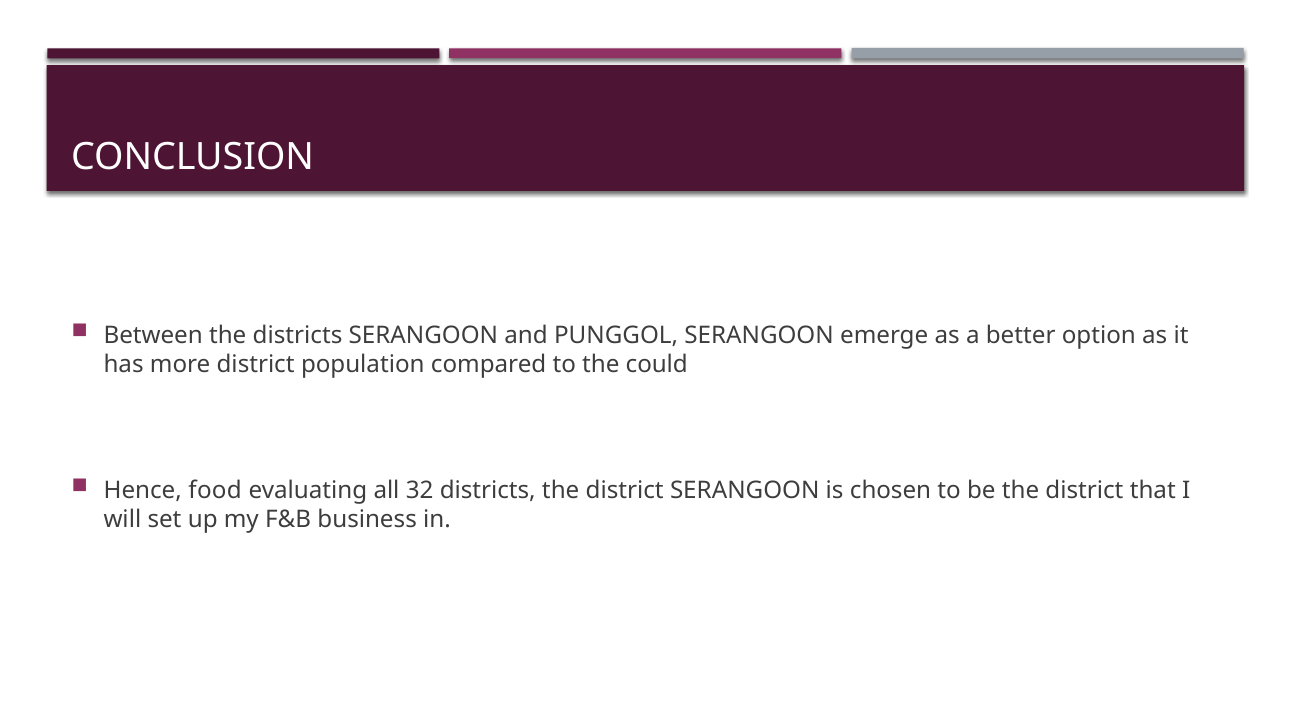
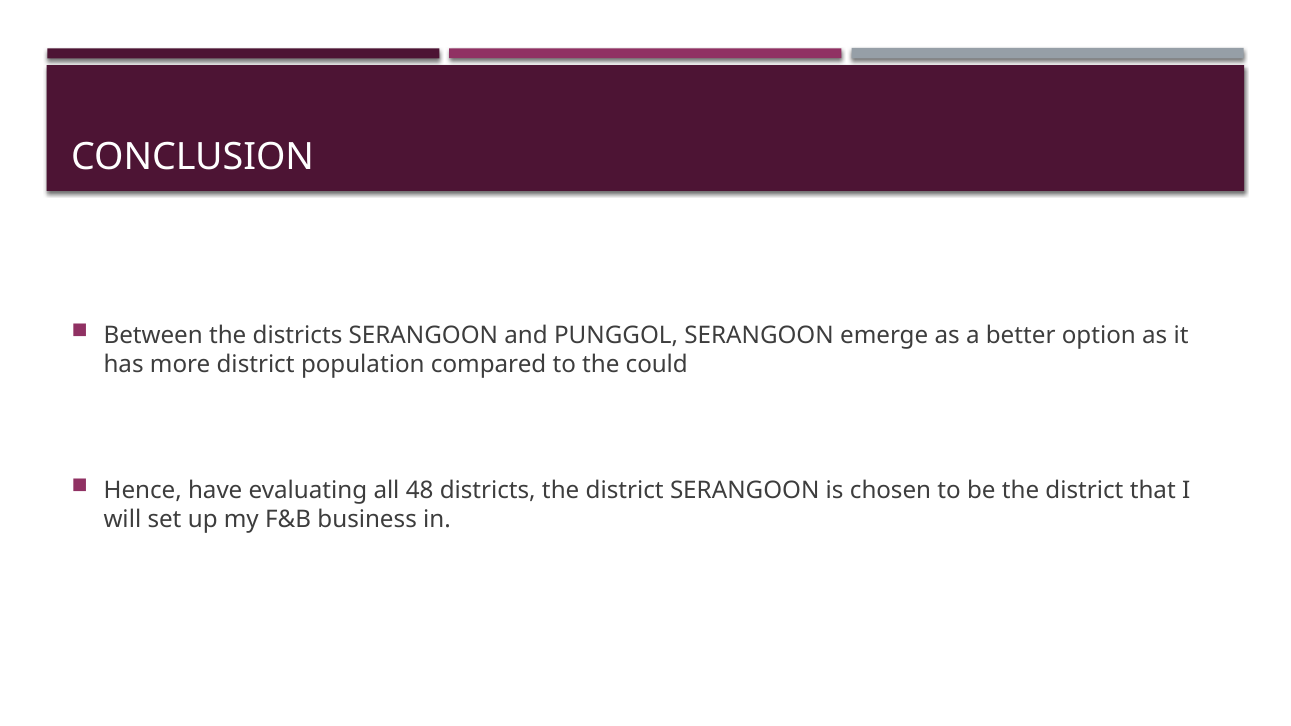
food: food -> have
32: 32 -> 48
